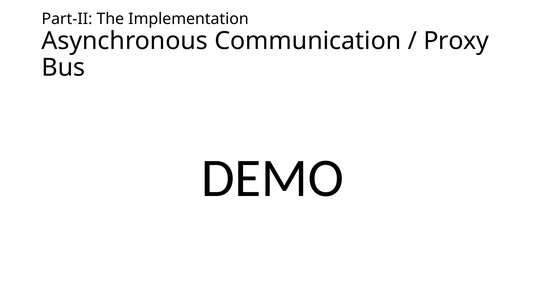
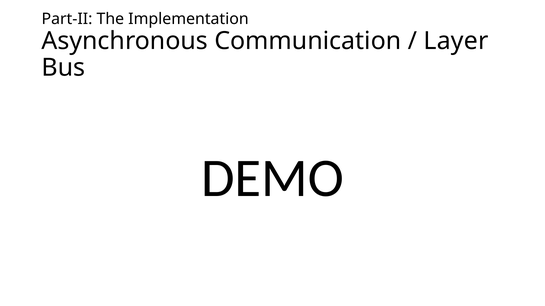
Proxy: Proxy -> Layer
